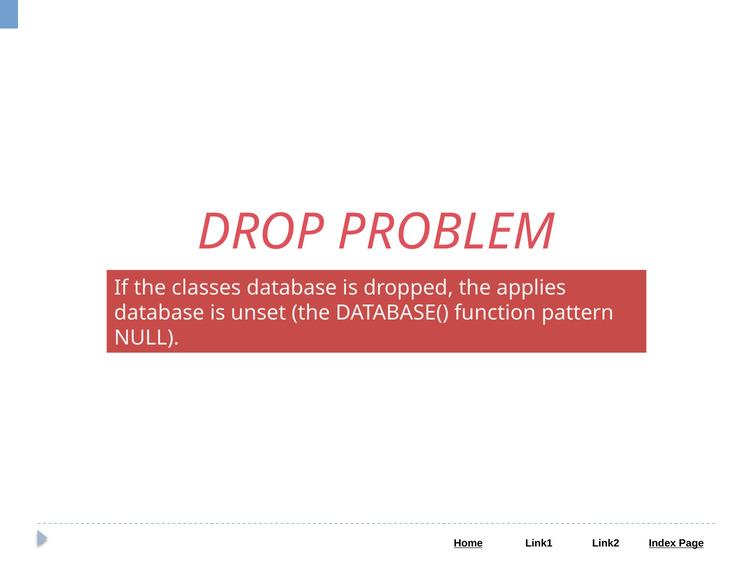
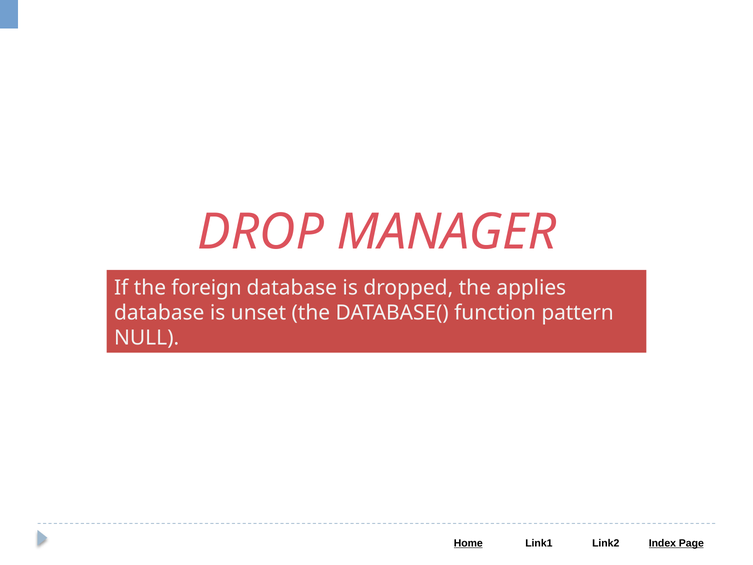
PROBLEM: PROBLEM -> MANAGER
classes: classes -> foreign
